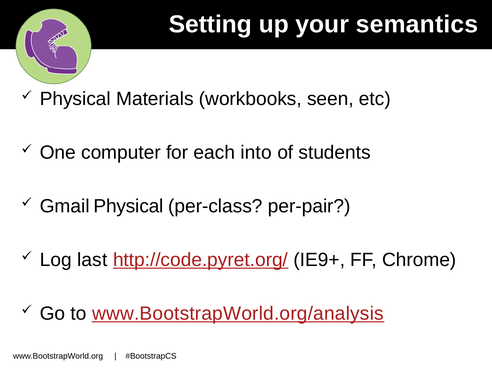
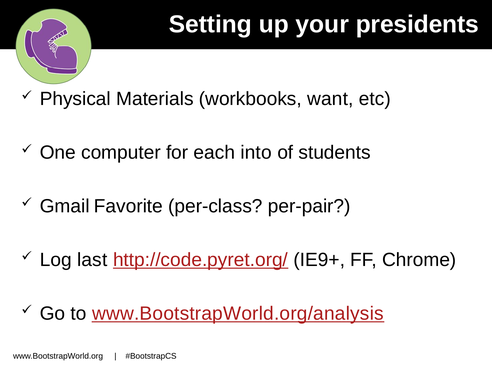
semantics: semantics -> presidents
seen: seen -> want
Gmail Physical: Physical -> Favorite
